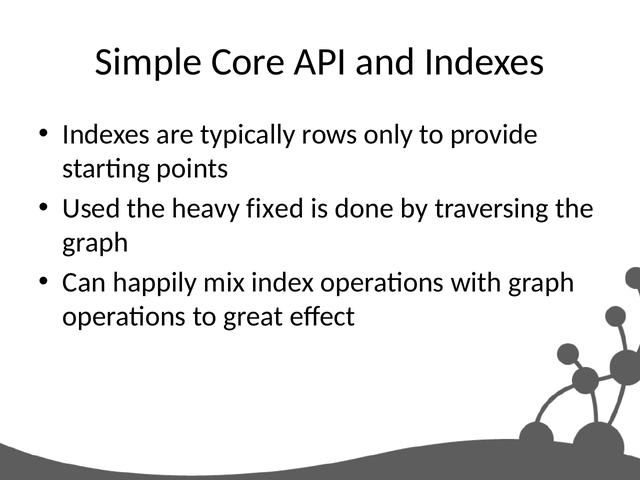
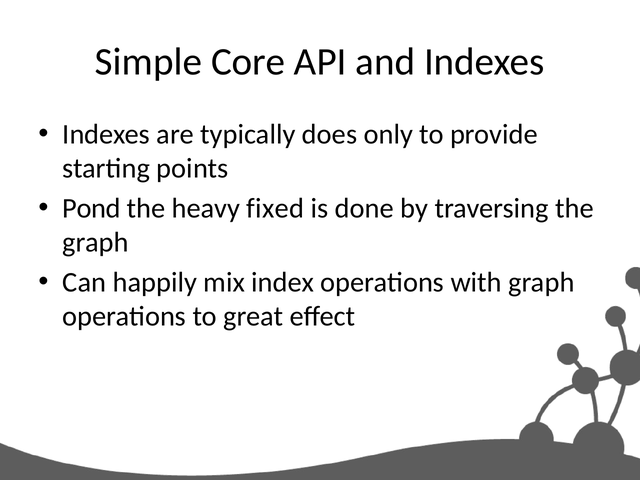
rows: rows -> does
Used: Used -> Pond
